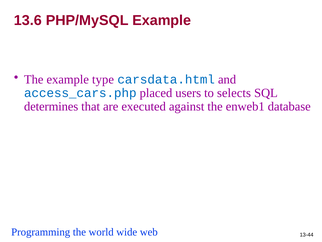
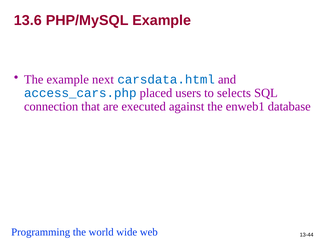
type: type -> next
determines: determines -> connection
